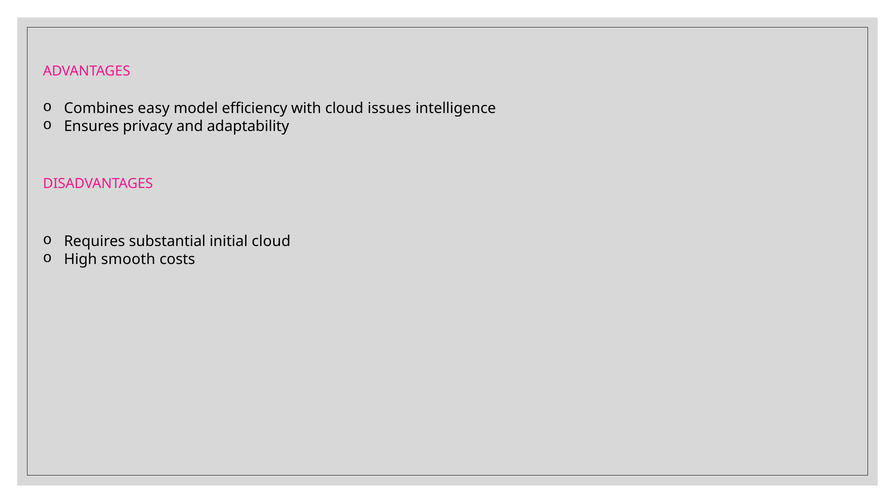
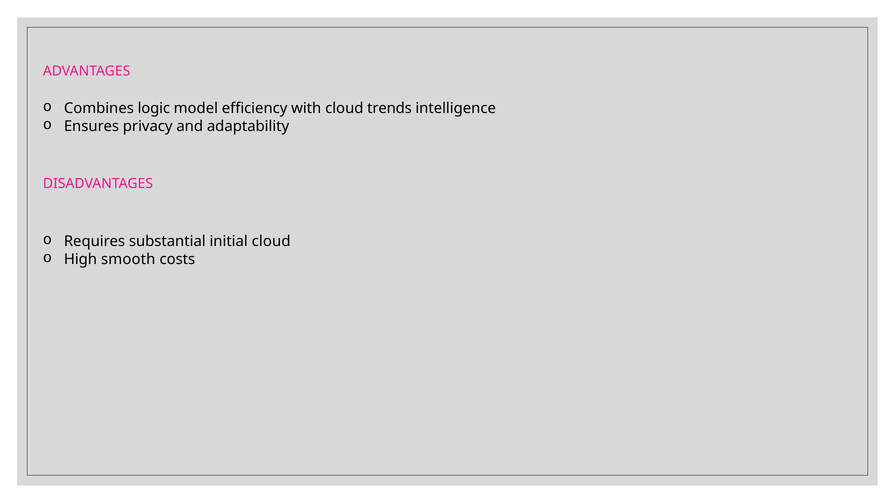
easy: easy -> logic
issues: issues -> trends
